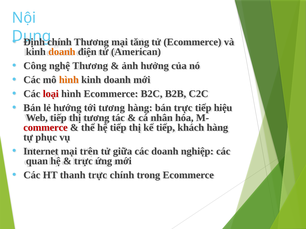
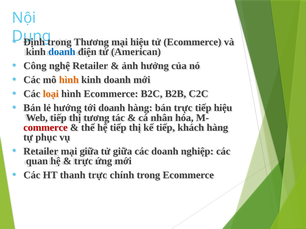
chính at (59, 42): chính -> trong
mại tăng: tăng -> hiệu
doanh at (62, 52) colour: orange -> blue
nghệ Thương: Thương -> Retailer
loại colour: red -> orange
tới tương: tương -> doanh
Internet at (41, 152): Internet -> Retailer
mại trên: trên -> giữa
